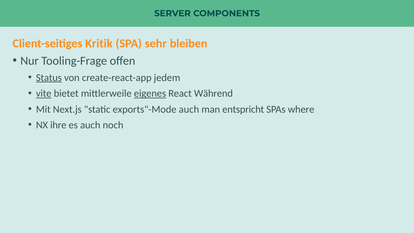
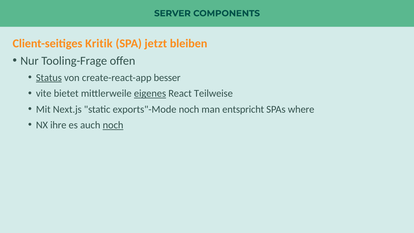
sehr: sehr -> jetzt
jedem: jedem -> besser
vite underline: present -> none
Während: Während -> Teilweise
exports"-Mode auch: auch -> noch
noch at (113, 125) underline: none -> present
